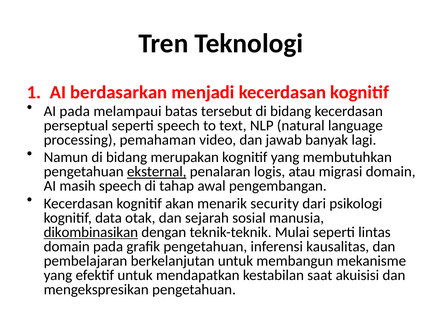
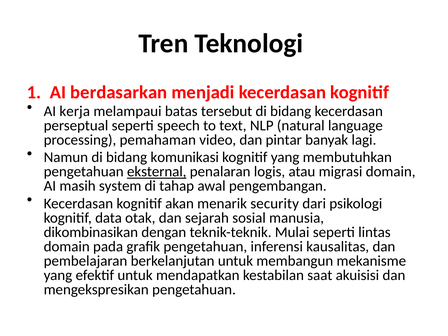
AI pada: pada -> kerja
jawab: jawab -> pintar
merupakan: merupakan -> komunikasi
masih speech: speech -> system
dikombinasikan underline: present -> none
